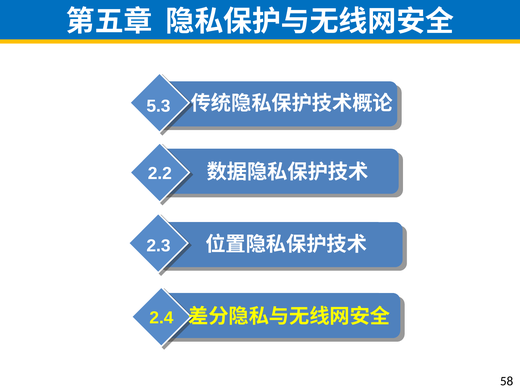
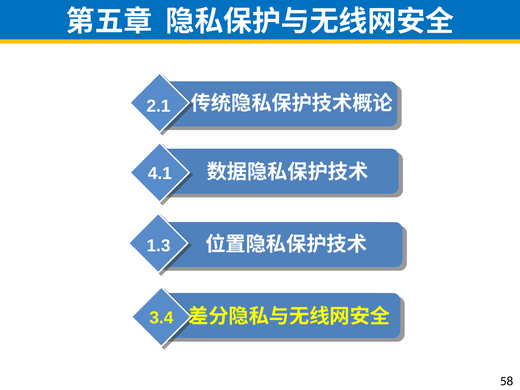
5.3: 5.3 -> 2.1
2.2: 2.2 -> 4.1
2.3: 2.3 -> 1.3
2.4: 2.4 -> 3.4
